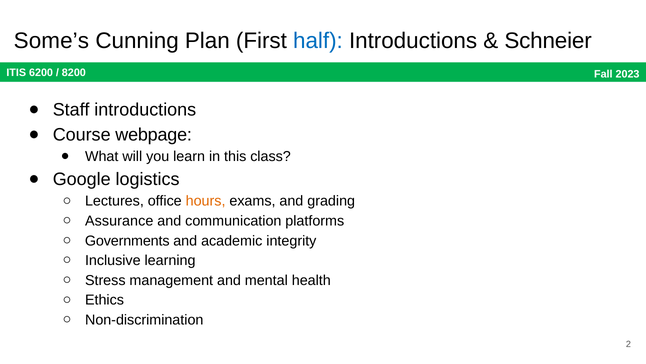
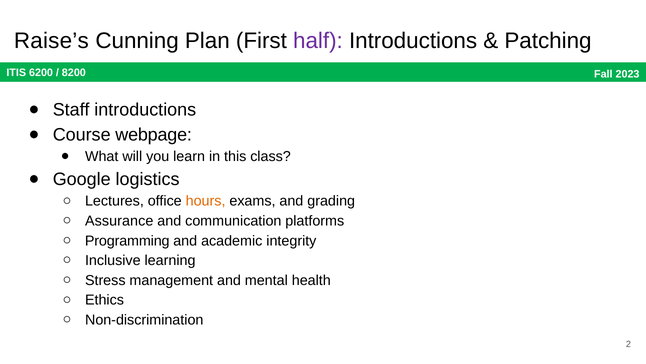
Some’s: Some’s -> Raise’s
half colour: blue -> purple
Schneier: Schneier -> Patching
Governments: Governments -> Programming
